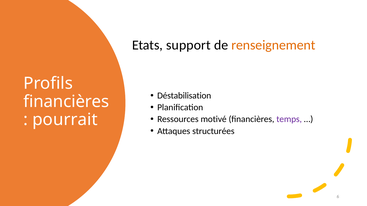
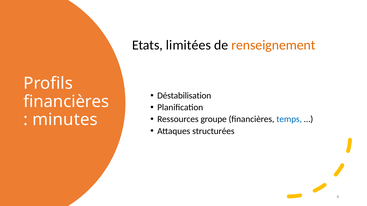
support: support -> limitées
motivé: motivé -> groupe
temps colour: purple -> blue
pourrait: pourrait -> minutes
